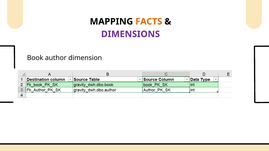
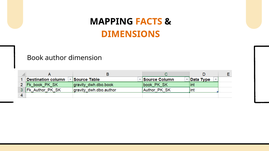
DIMENSIONS colour: purple -> orange
